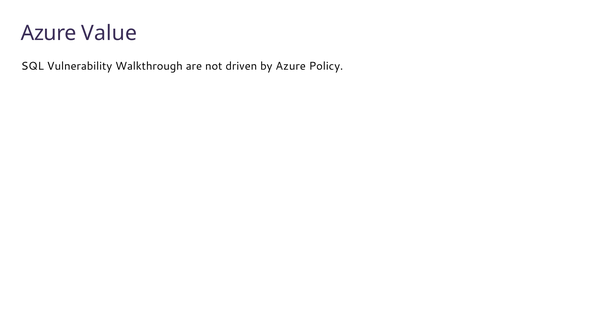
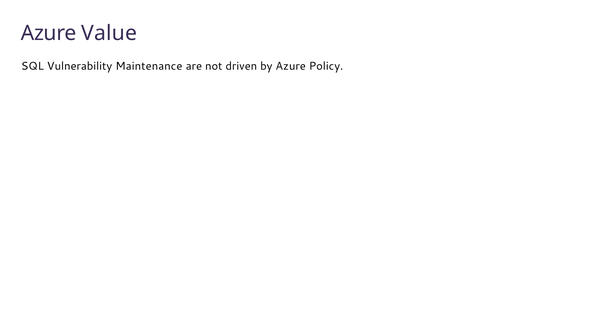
Walkthrough: Walkthrough -> Maintenance
